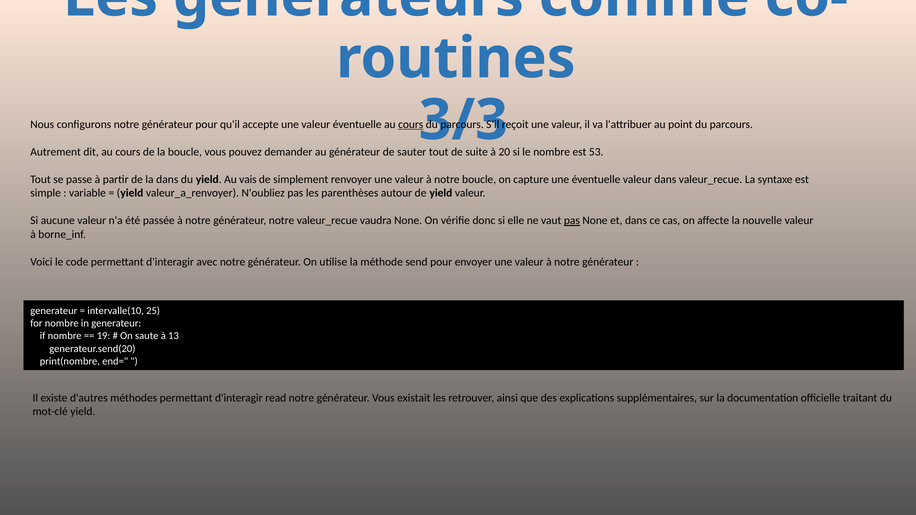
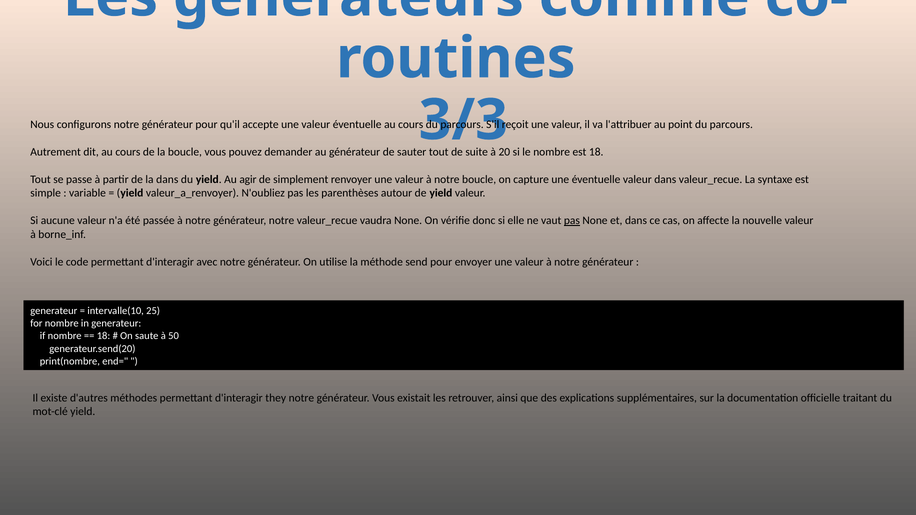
cours at (411, 125) underline: present -> none
est 53: 53 -> 18
vais: vais -> agir
19 at (104, 336): 19 -> 18
13: 13 -> 50
read: read -> they
